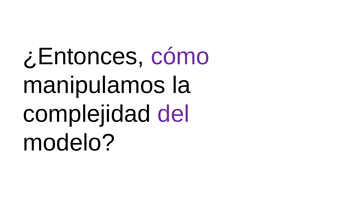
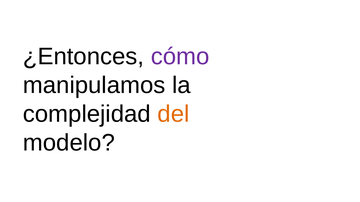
del colour: purple -> orange
